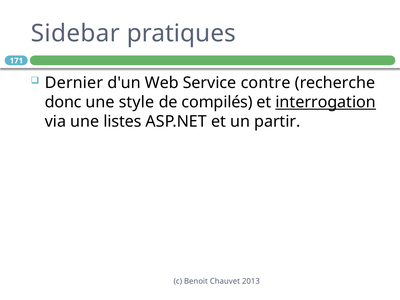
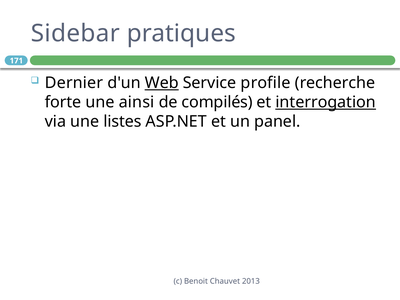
Web underline: none -> present
contre: contre -> profile
donc: donc -> forte
style: style -> ainsi
partir: partir -> panel
